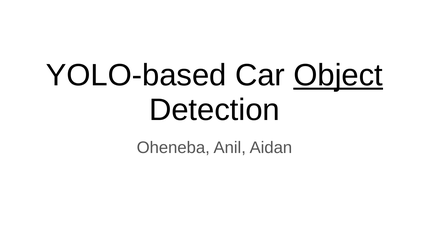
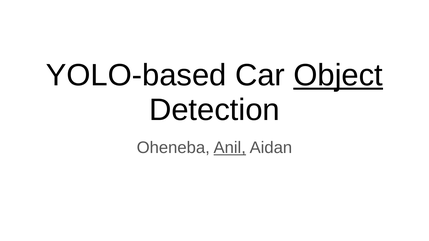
Anil underline: none -> present
